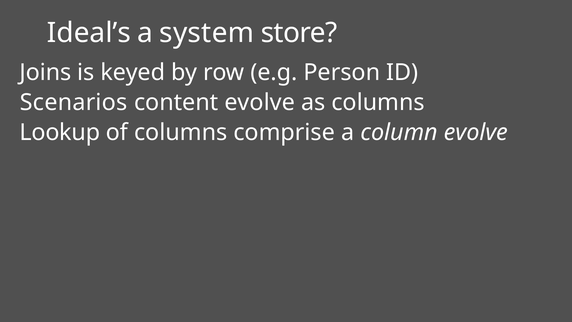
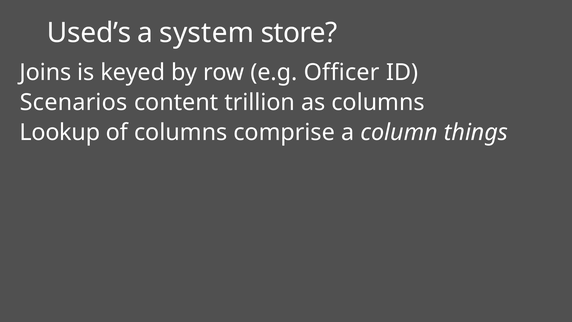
Ideal’s: Ideal’s -> Used’s
Person: Person -> Officer
content evolve: evolve -> trillion
column evolve: evolve -> things
